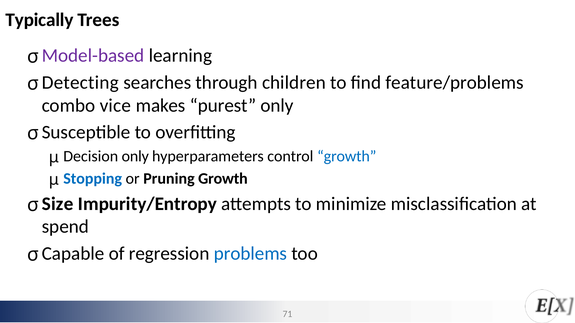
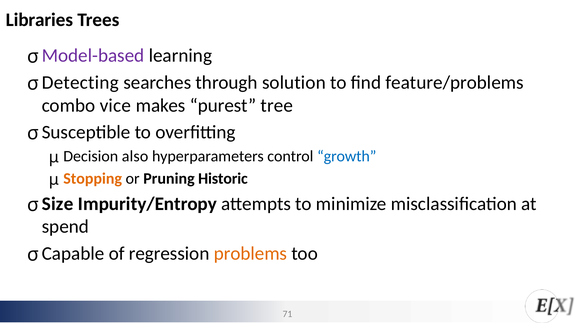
Typically: Typically -> Libraries
children: children -> solution
purest only: only -> tree
Decision only: only -> also
Stopping colour: blue -> orange
Pruning Growth: Growth -> Historic
problems colour: blue -> orange
